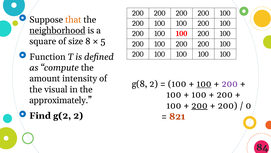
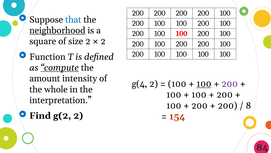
that colour: orange -> blue
size 8: 8 -> 2
5 at (103, 41): 5 -> 2
compute underline: none -> present
g(8: g(8 -> g(4
visual: visual -> whole
approximately: approximately -> interpretation
200 at (200, 105) underline: present -> none
0: 0 -> 8
821: 821 -> 154
